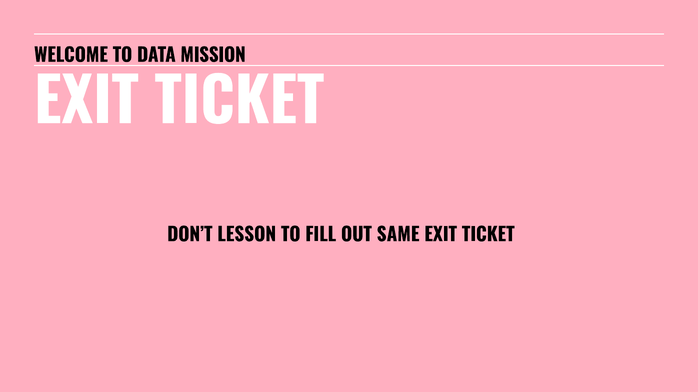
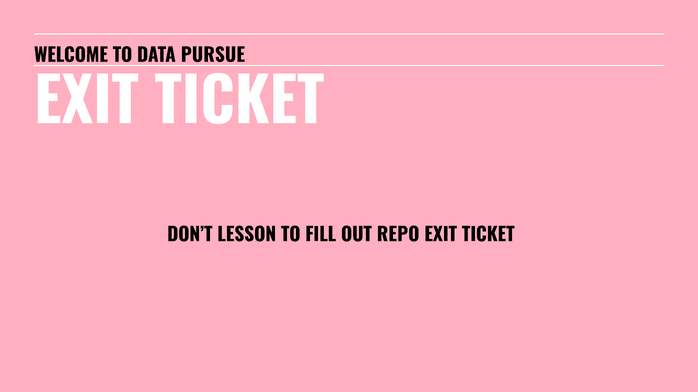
MISSION: MISSION -> PURSUE
SAME: SAME -> REPO
